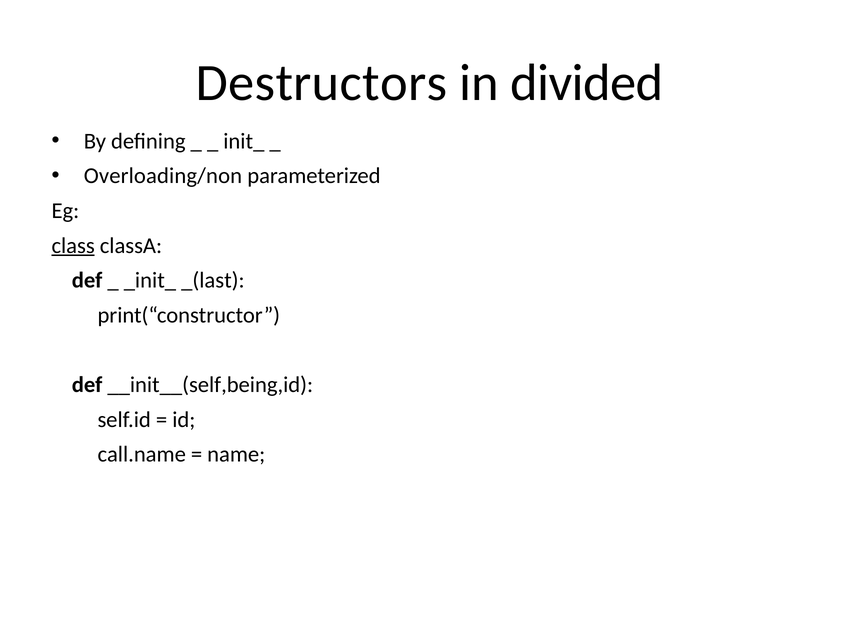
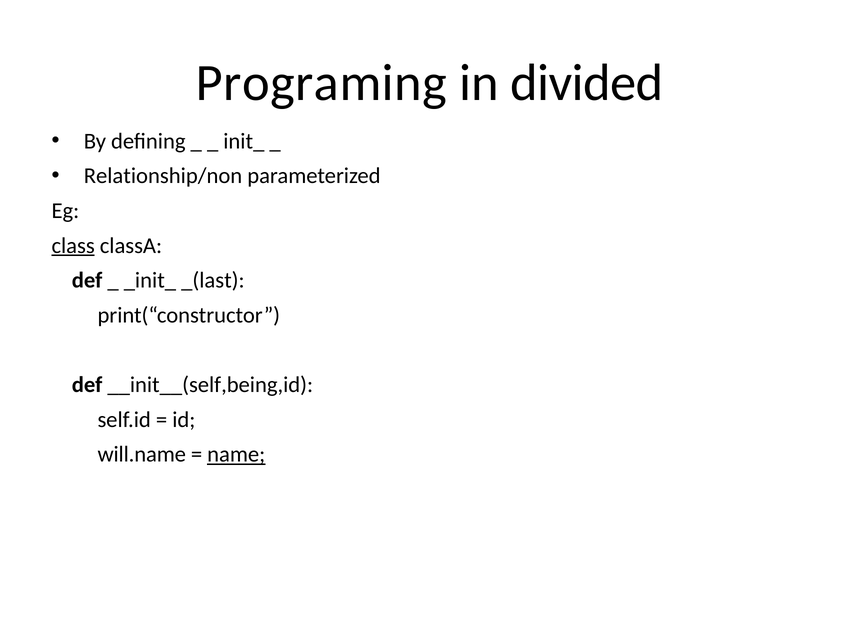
Destructors: Destructors -> Programing
Overloading/non: Overloading/non -> Relationship/non
call.name: call.name -> will.name
name underline: none -> present
